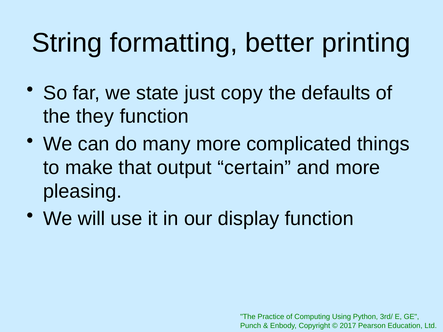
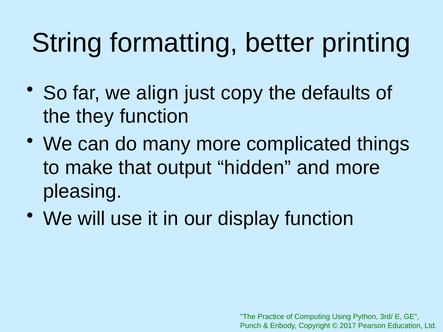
state: state -> align
certain: certain -> hidden
